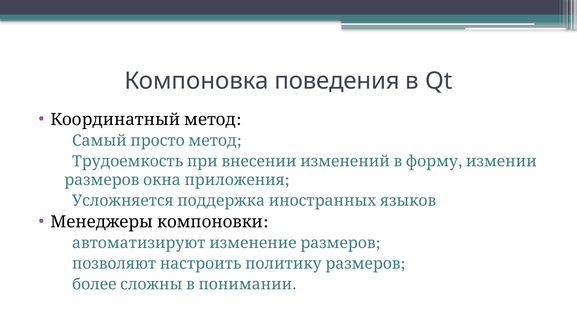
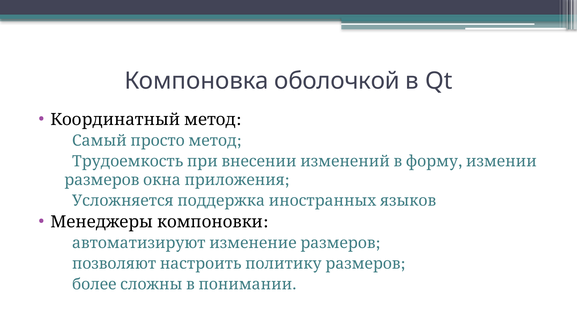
поведения: поведения -> оболочкой
